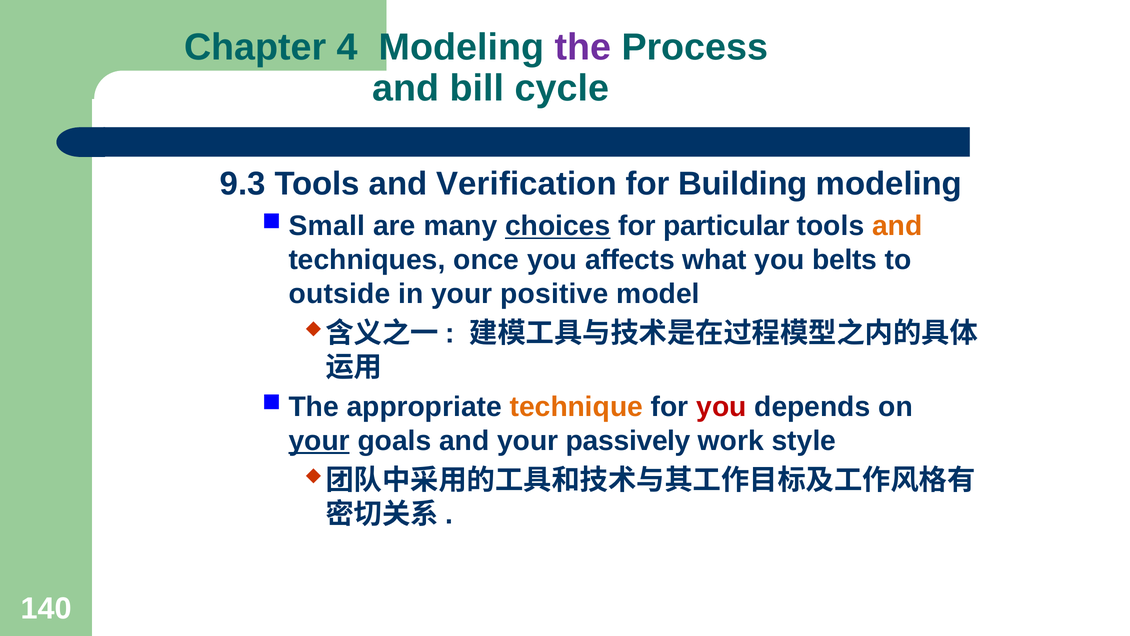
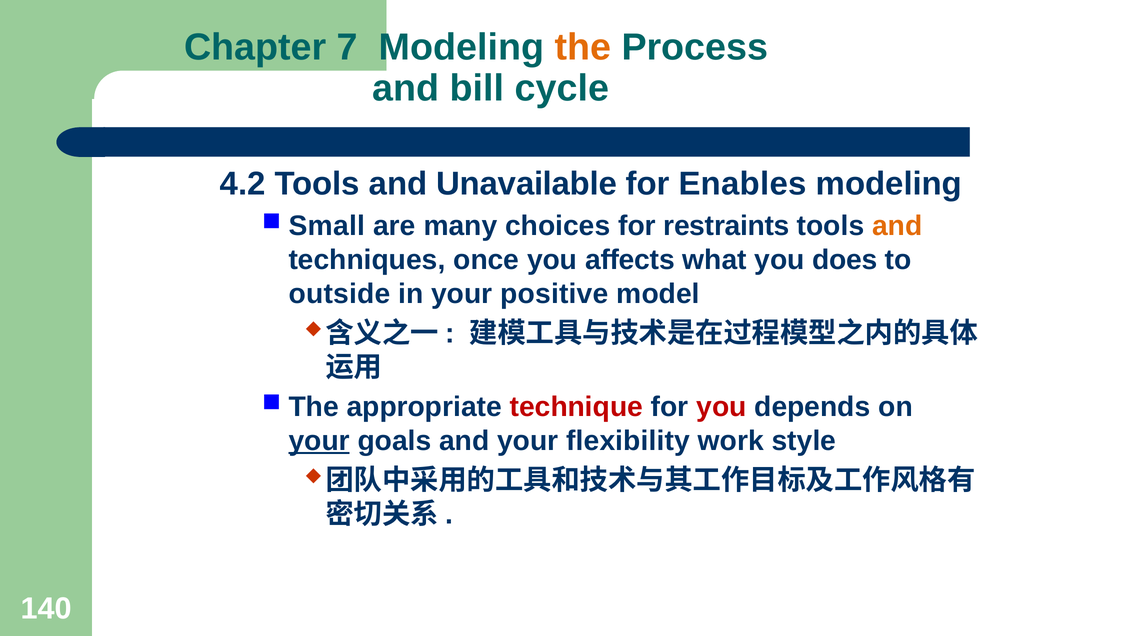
4: 4 -> 7
the at (583, 47) colour: purple -> orange
9.3: 9.3 -> 4.2
Verification: Verification -> Unavailable
Building: Building -> Enables
choices underline: present -> none
particular: particular -> restraints
belts: belts -> does
technique colour: orange -> red
passively: passively -> flexibility
